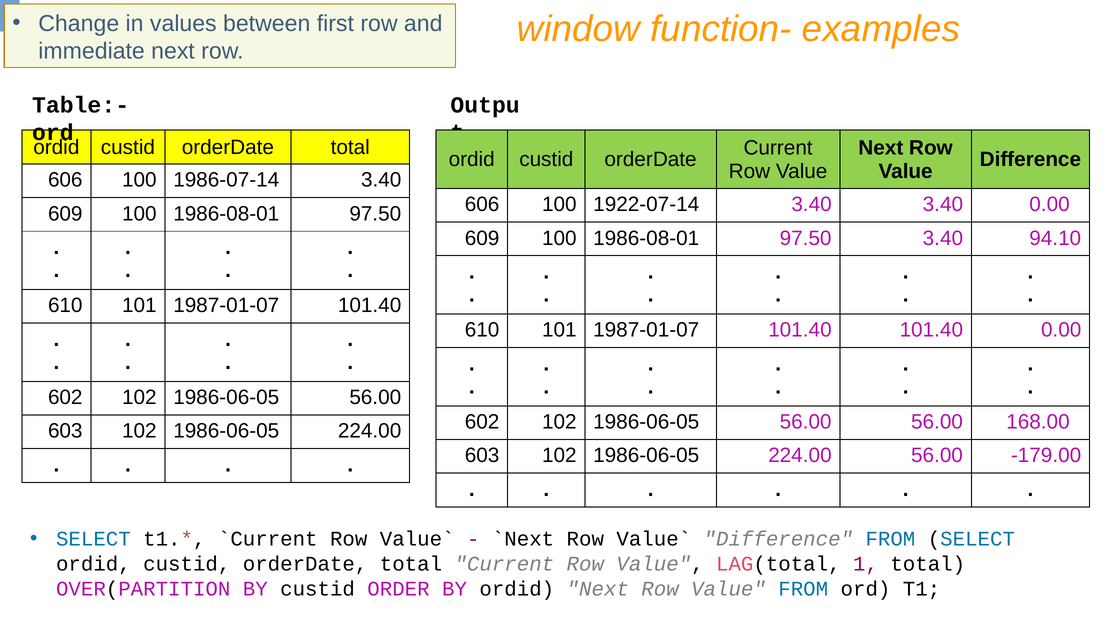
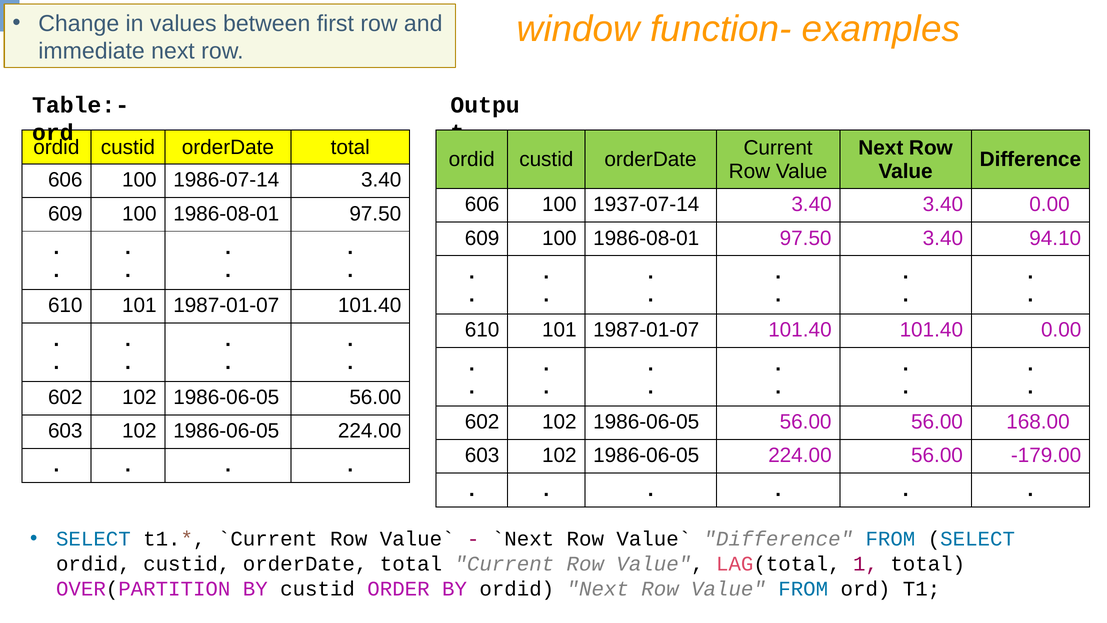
1922-07-14: 1922-07-14 -> 1937-07-14
